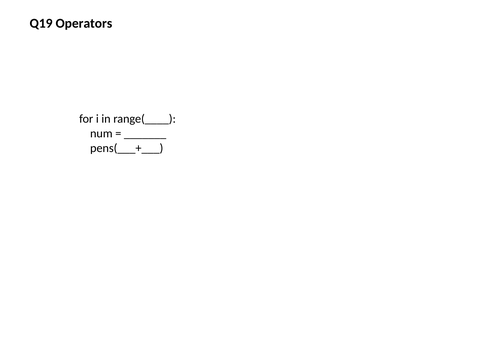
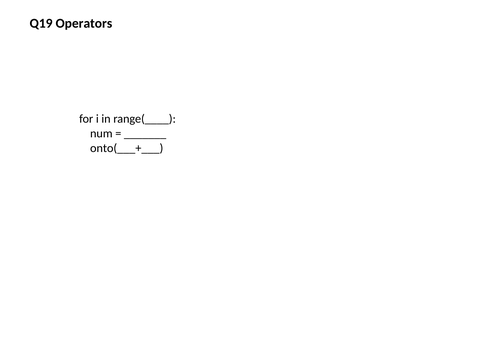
pens(___+___: pens(___+___ -> onto(___+___
